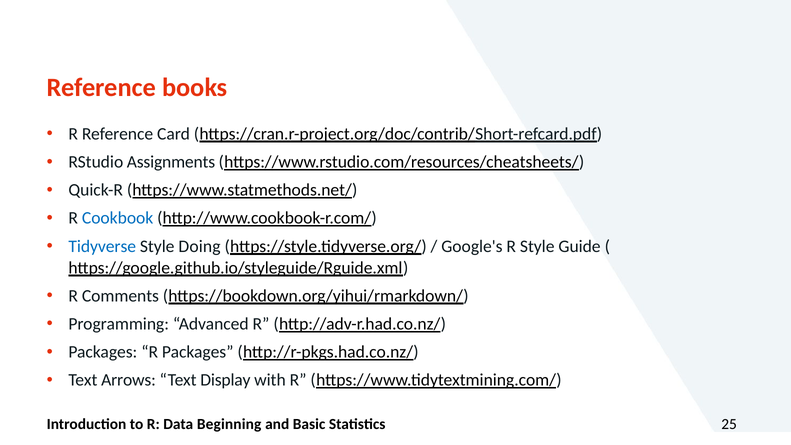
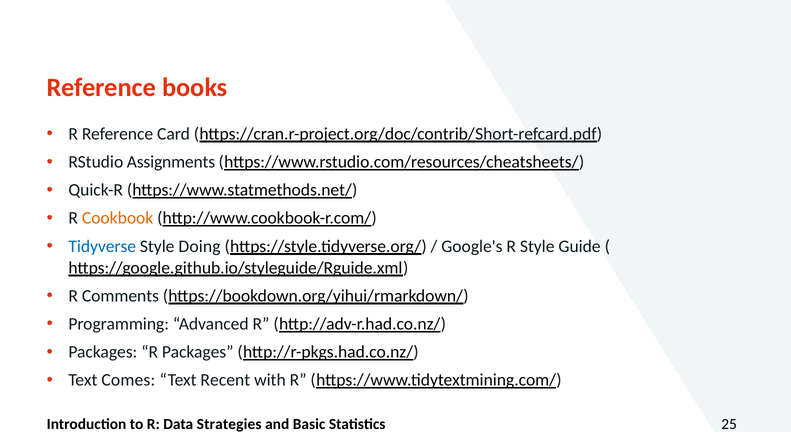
Cookbook colour: blue -> orange
Arrows: Arrows -> Comes
Display: Display -> Recent
Beginning: Beginning -> Strategies
